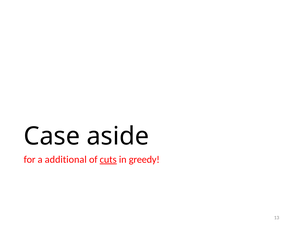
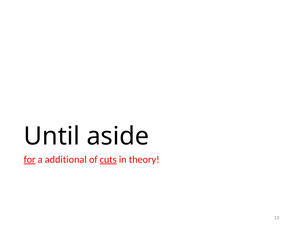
Case: Case -> Until
for underline: none -> present
greedy: greedy -> theory
